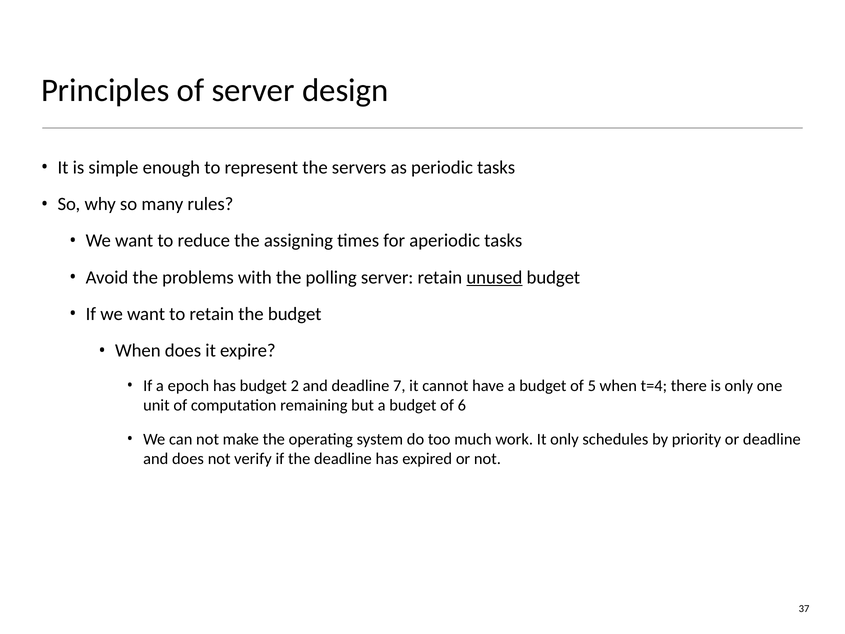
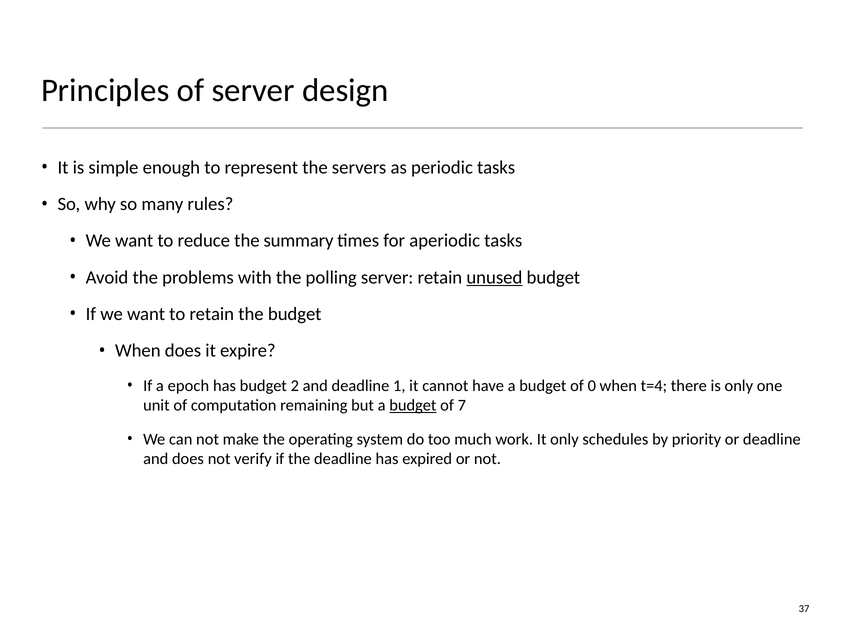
assigning: assigning -> summary
7: 7 -> 1
5: 5 -> 0
budget at (413, 405) underline: none -> present
6: 6 -> 7
